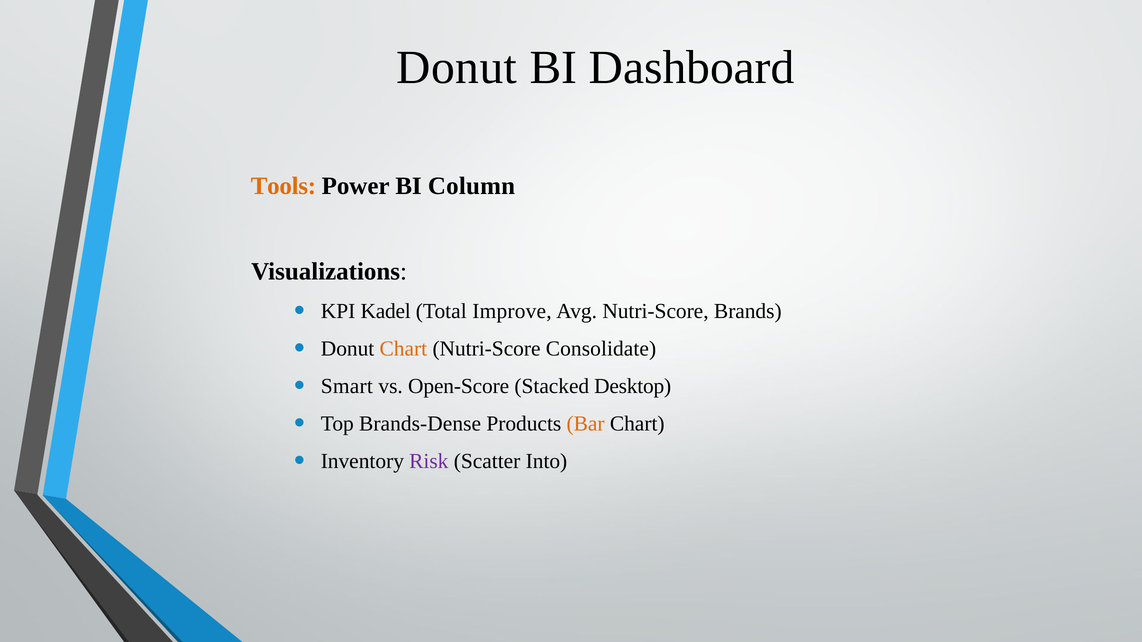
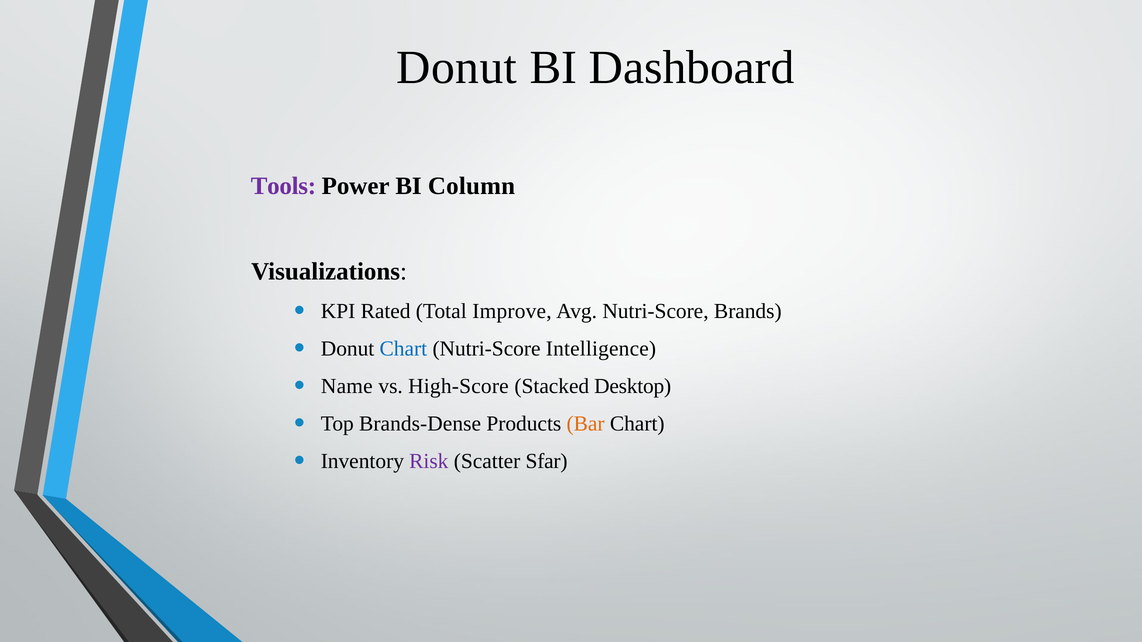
Tools colour: orange -> purple
Kadel: Kadel -> Rated
Chart at (403, 349) colour: orange -> blue
Consolidate: Consolidate -> Intelligence
Smart: Smart -> Name
Open-Score: Open-Score -> High-Score
Into: Into -> Sfar
